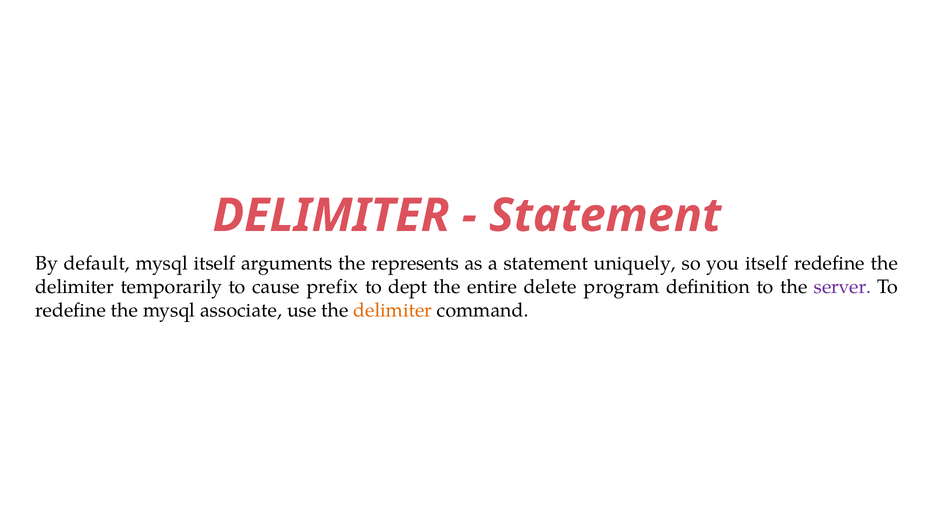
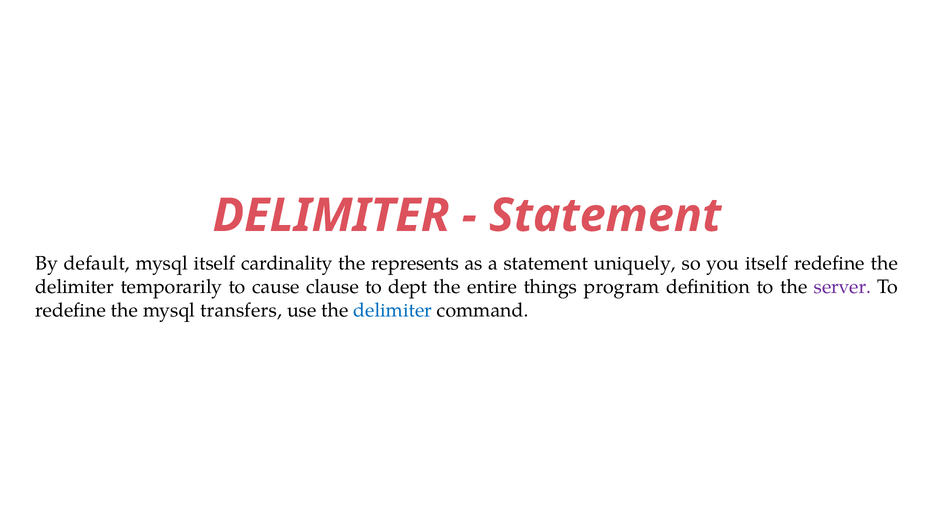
arguments: arguments -> cardinality
prefix: prefix -> clause
delete: delete -> things
associate: associate -> transfers
delimiter at (393, 310) colour: orange -> blue
